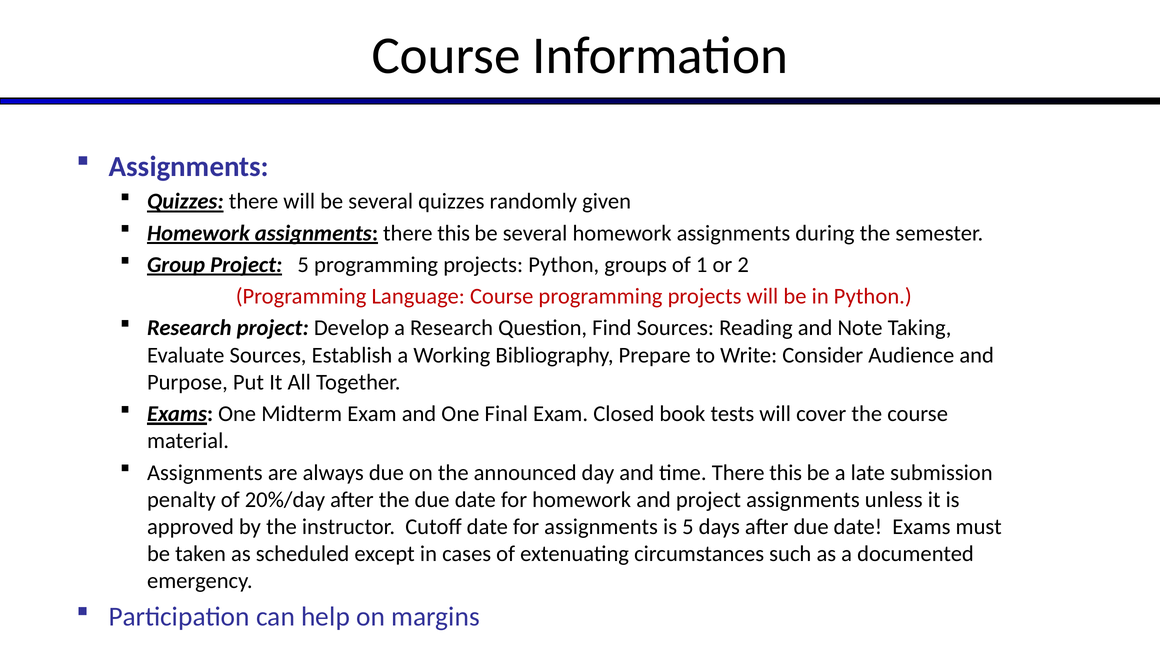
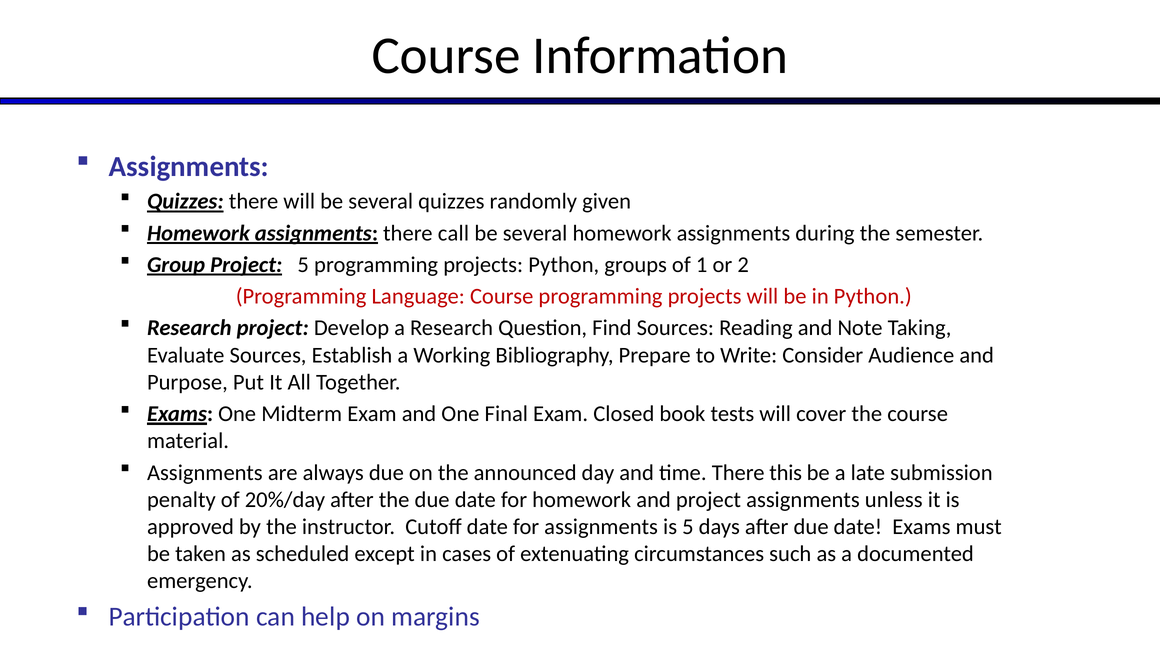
assignments there this: this -> call
